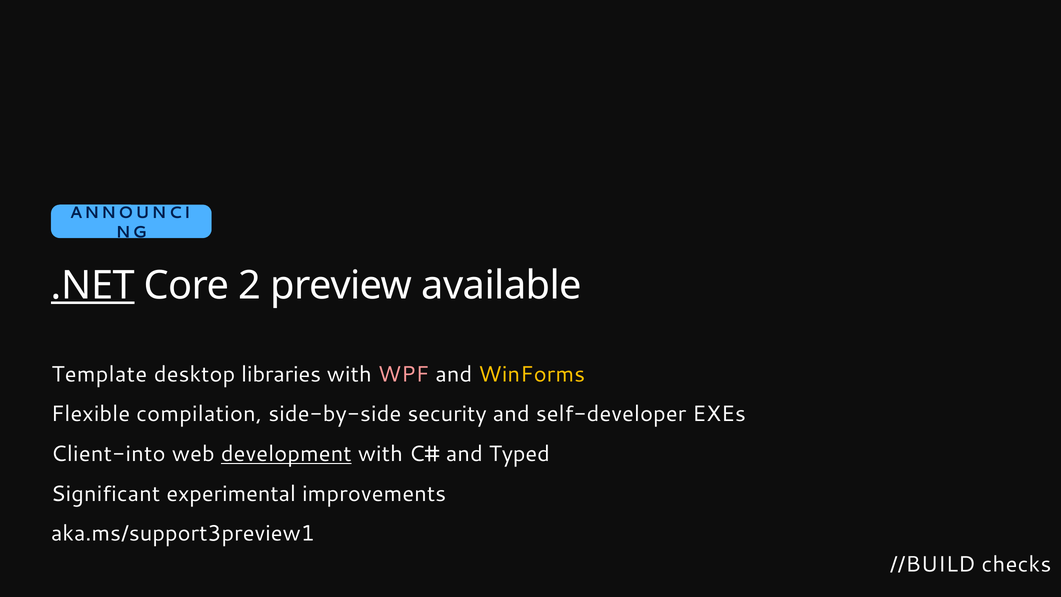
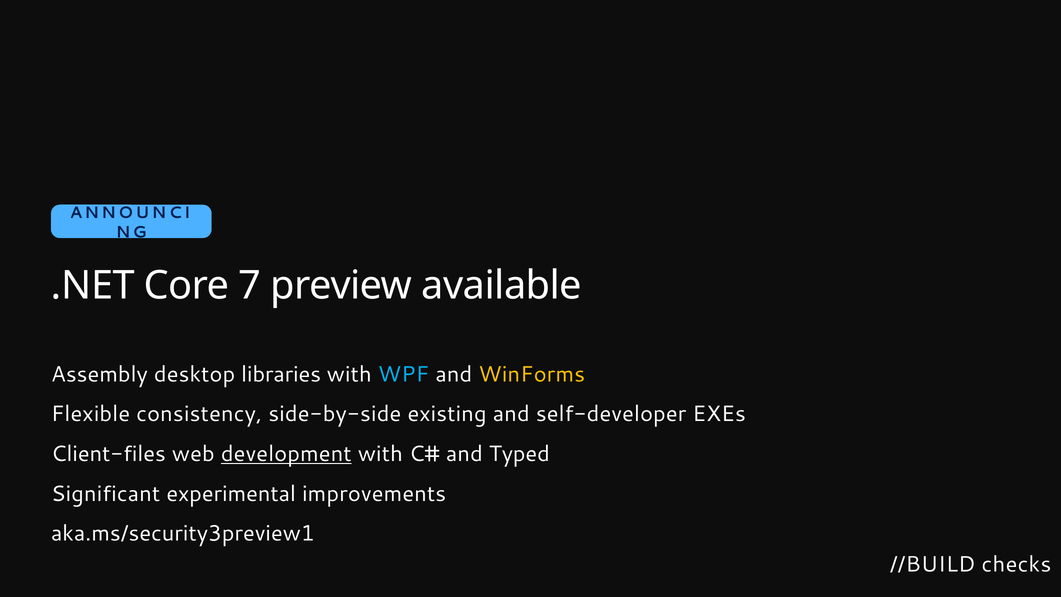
.NET underline: present -> none
2: 2 -> 7
Template: Template -> Assembly
WPF colour: pink -> light blue
compilation: compilation -> consistency
security: security -> existing
Client-into: Client-into -> Client-files
aka.ms/support3preview1: aka.ms/support3preview1 -> aka.ms/security3preview1
